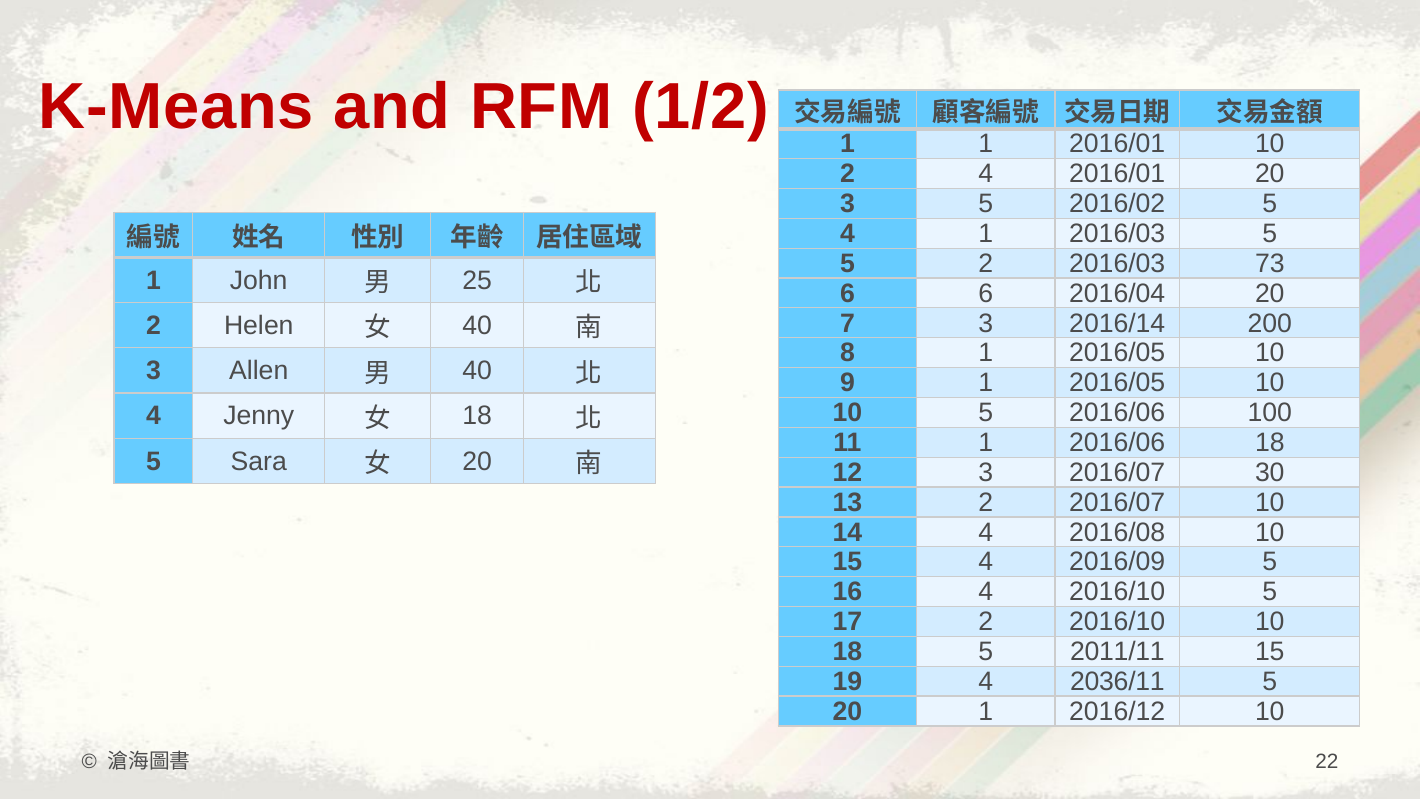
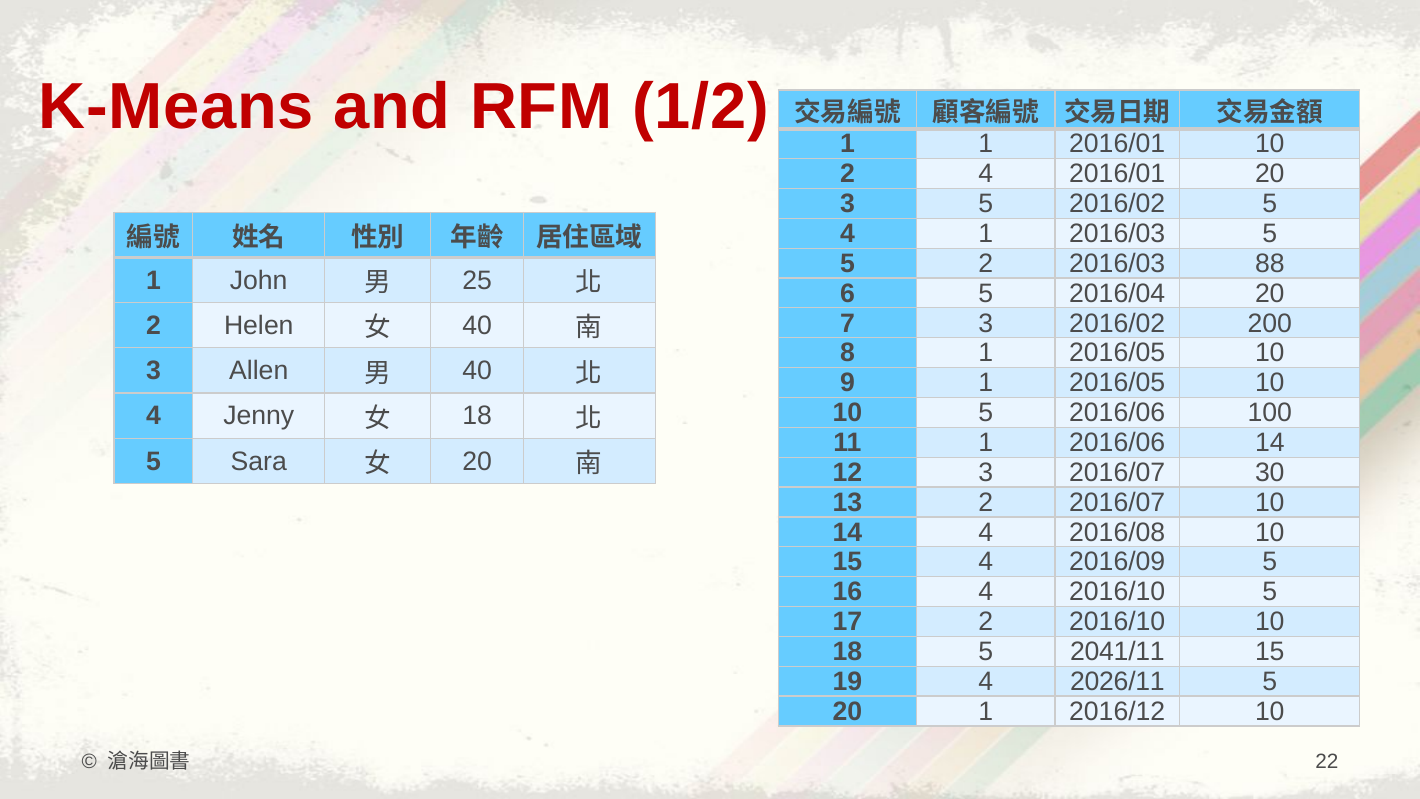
73: 73 -> 88
6 6: 6 -> 5
3 2016/14: 2016/14 -> 2016/02
2016/06 18: 18 -> 14
2011/11: 2011/11 -> 2041/11
2036/11: 2036/11 -> 2026/11
